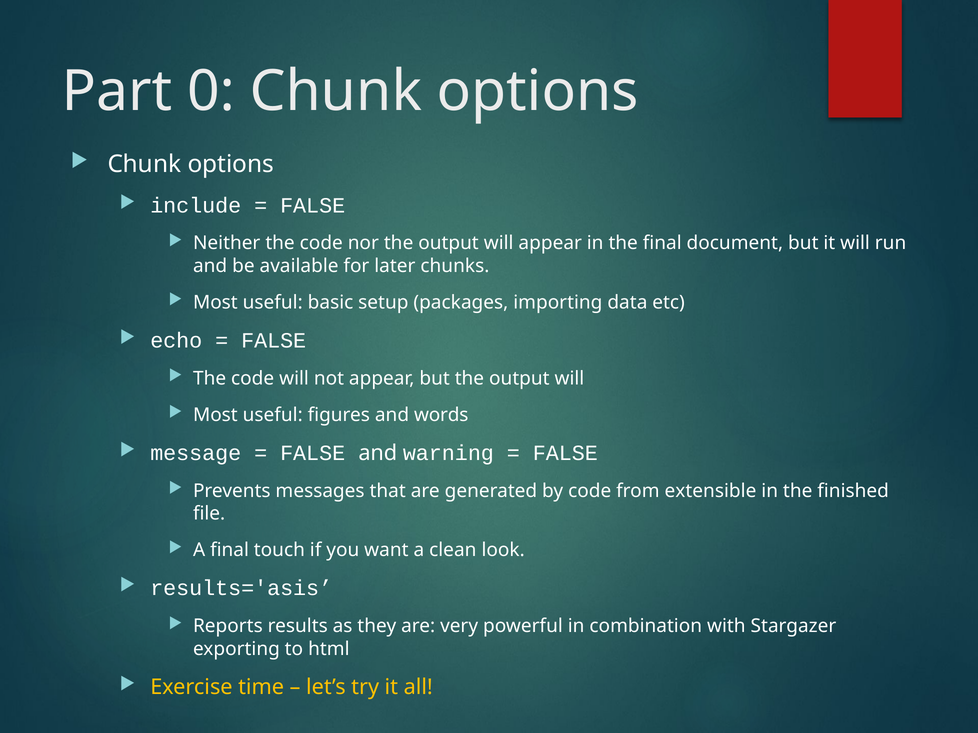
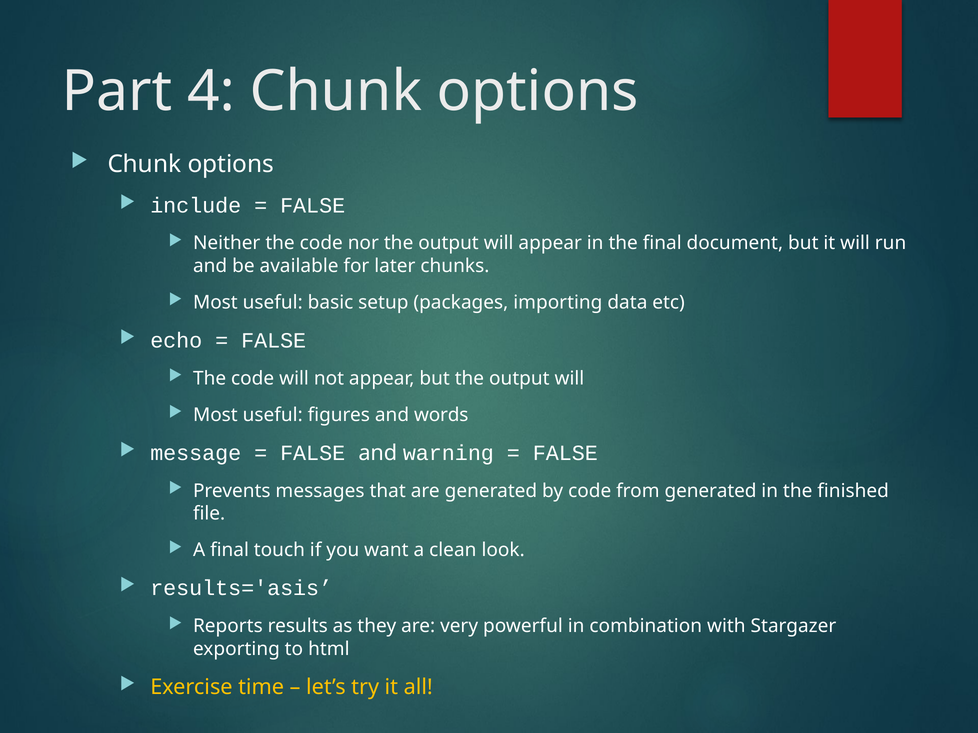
0: 0 -> 4
from extensible: extensible -> generated
